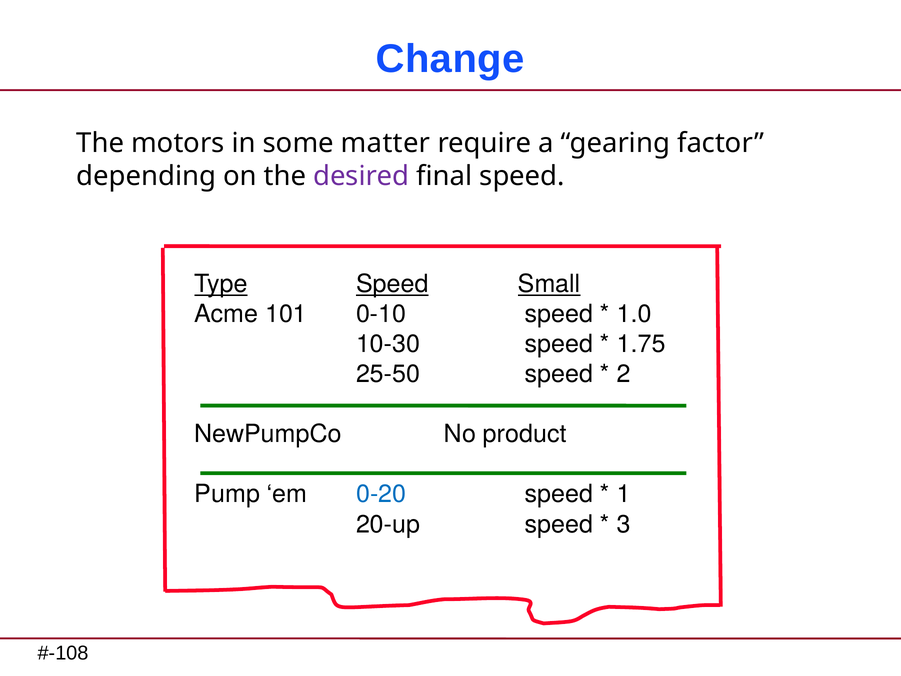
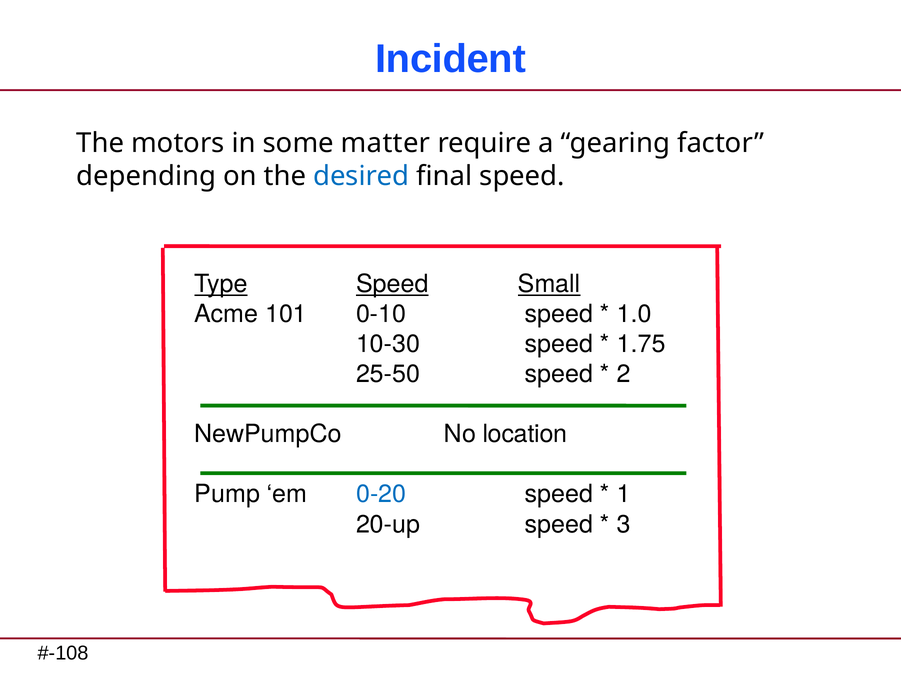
Change: Change -> Incident
desired colour: purple -> blue
product: product -> location
